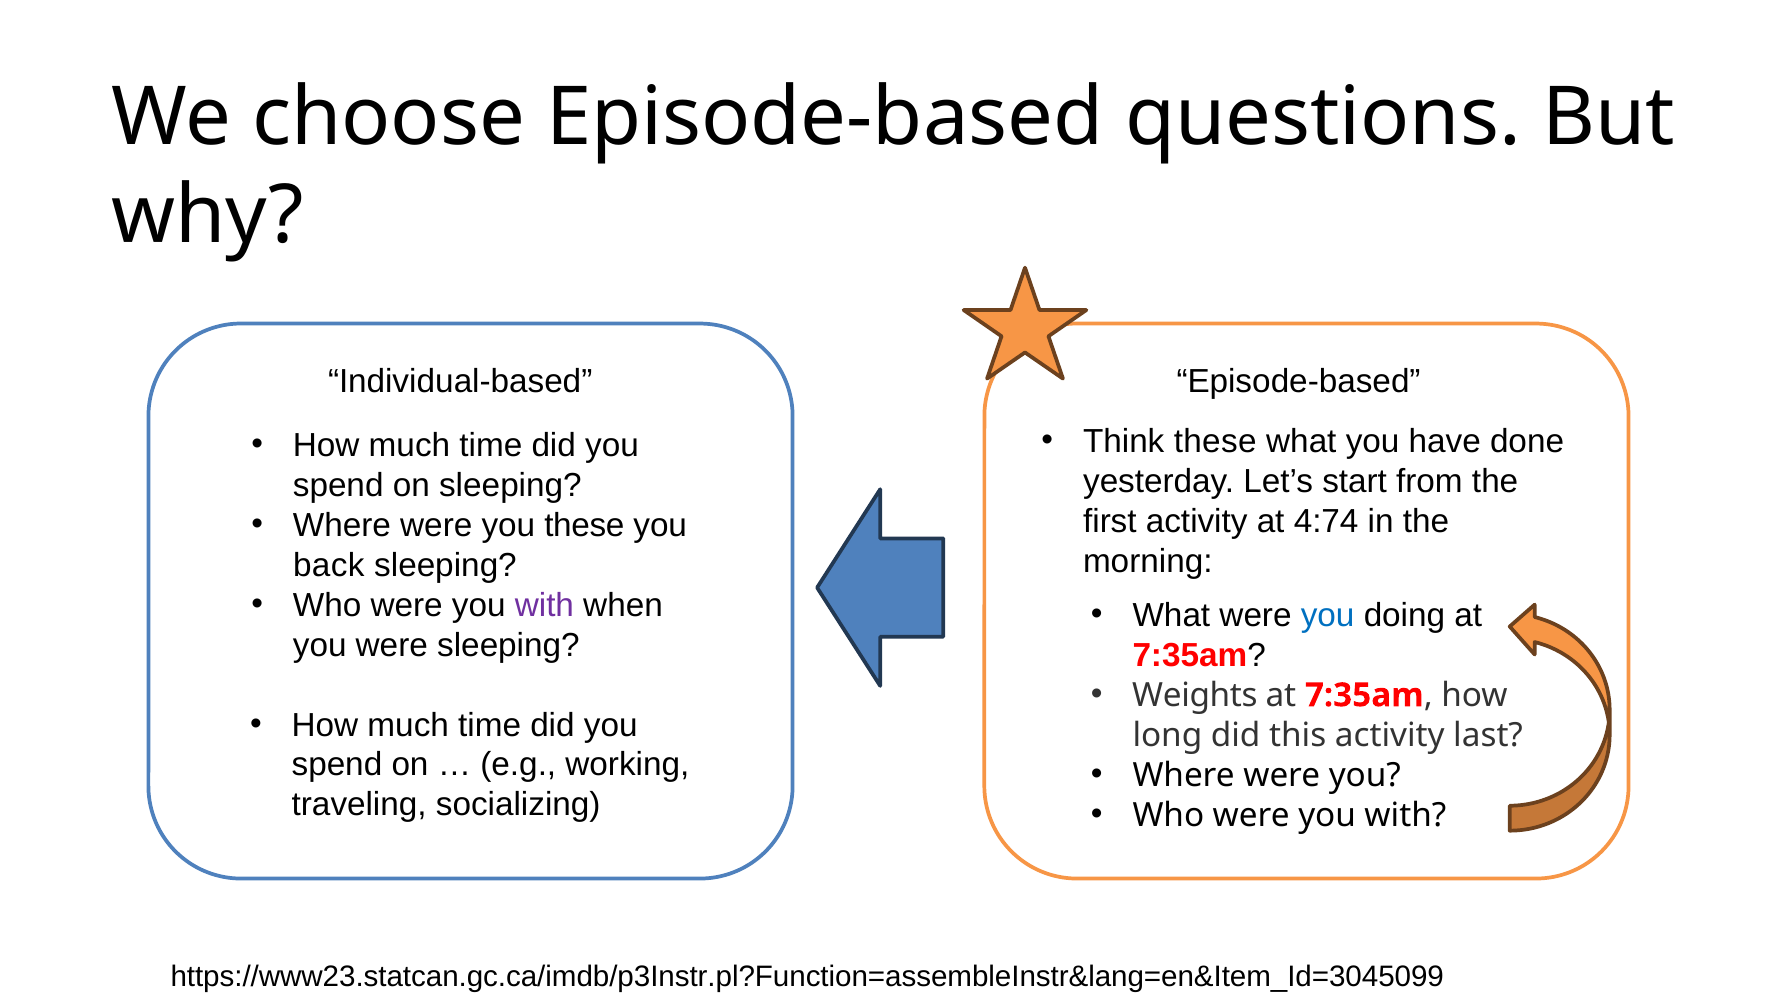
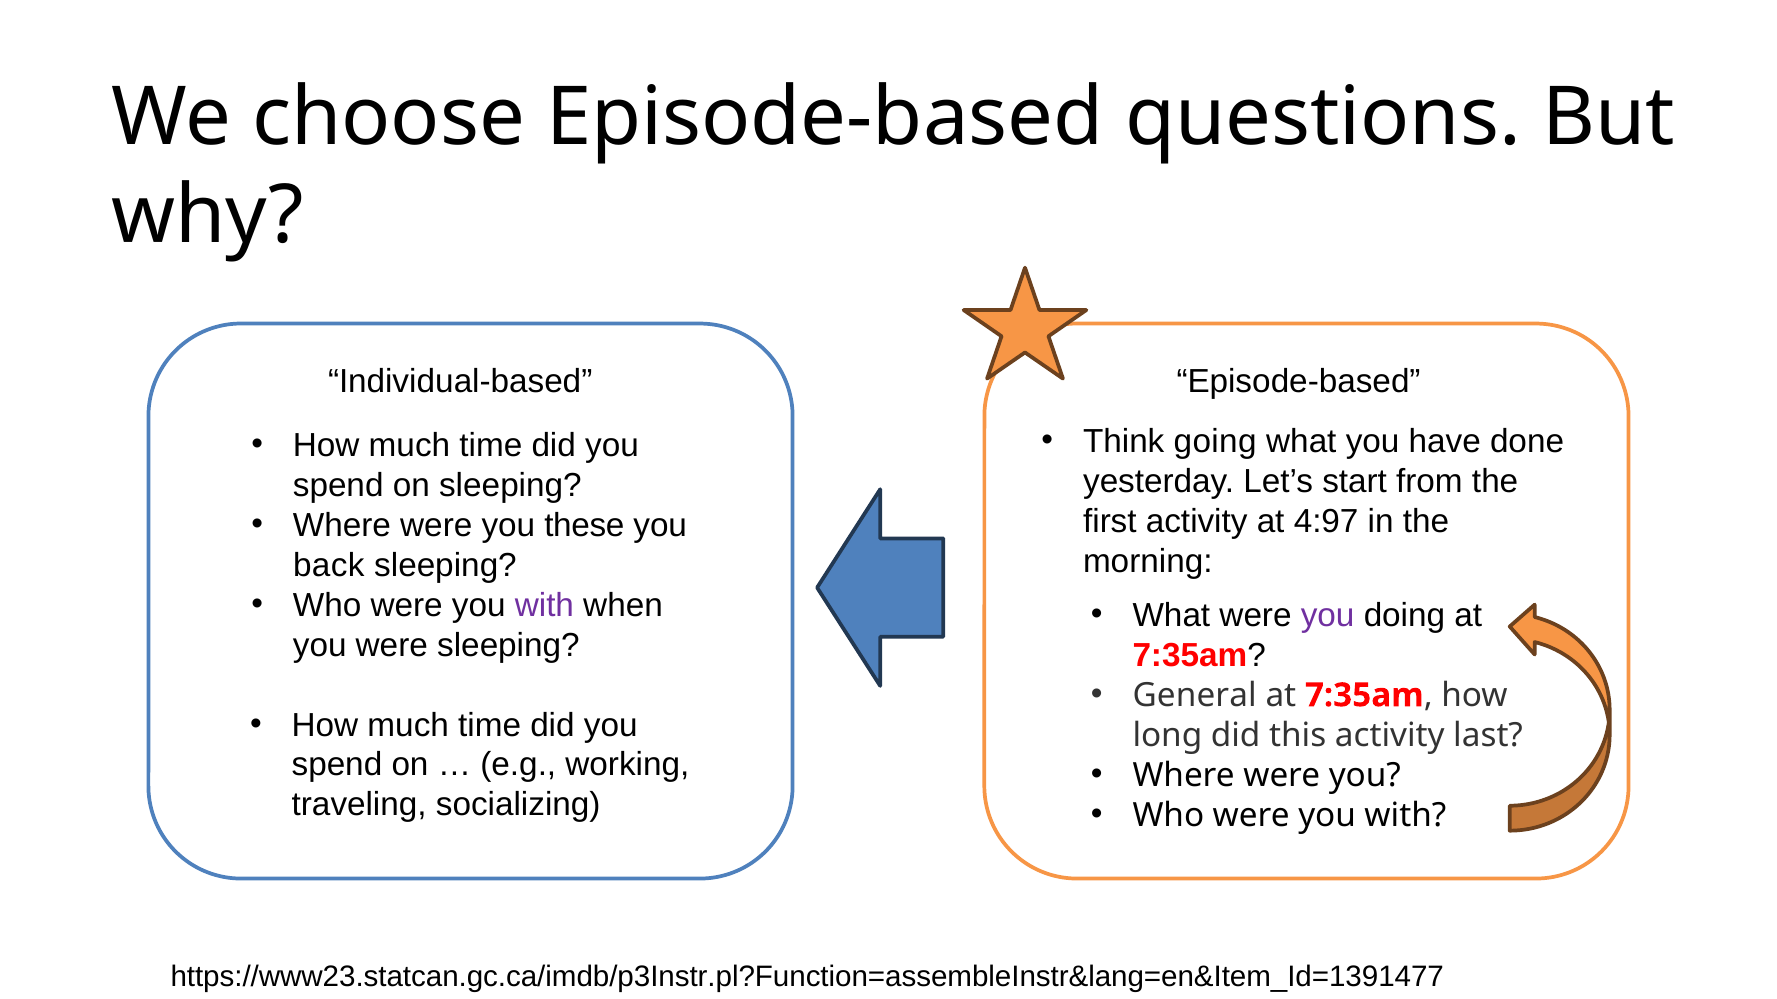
Think these: these -> going
4:74: 4:74 -> 4:97
you at (1328, 616) colour: blue -> purple
Weights: Weights -> General
https://www23.statcan.gc.ca/imdb/p3Instr.pl?Function=assembleInstr&lang=en&Item_Id=3045099: https://www23.statcan.gc.ca/imdb/p3Instr.pl?Function=assembleInstr&lang=en&Item_Id=3045099 -> https://www23.statcan.gc.ca/imdb/p3Instr.pl?Function=assembleInstr&lang=en&Item_Id=1391477
